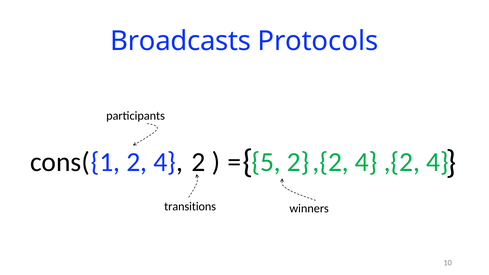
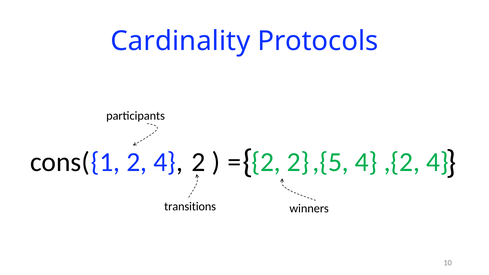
Broadcasts: Broadcasts -> Cardinality
4 2 5: 5 -> 2
,{2 at (331, 162): ,{2 -> ,{5
